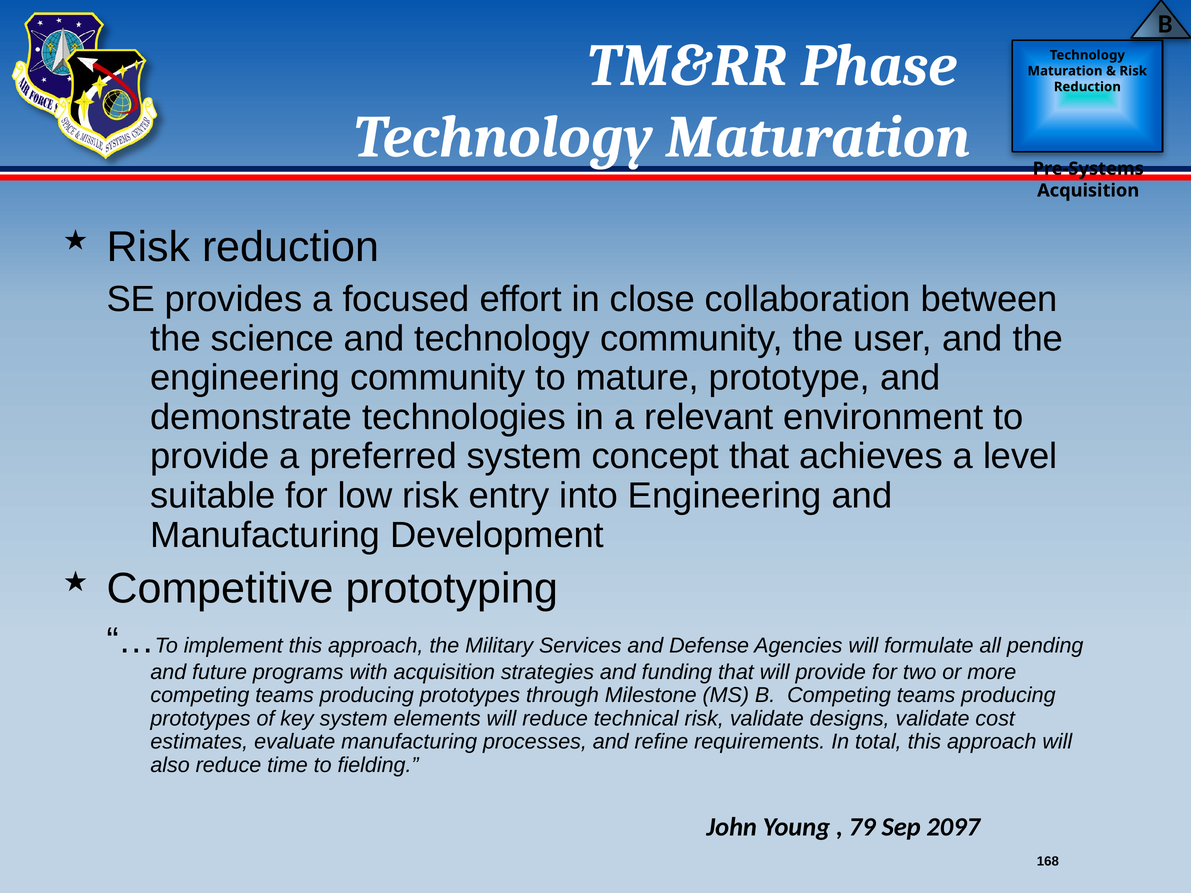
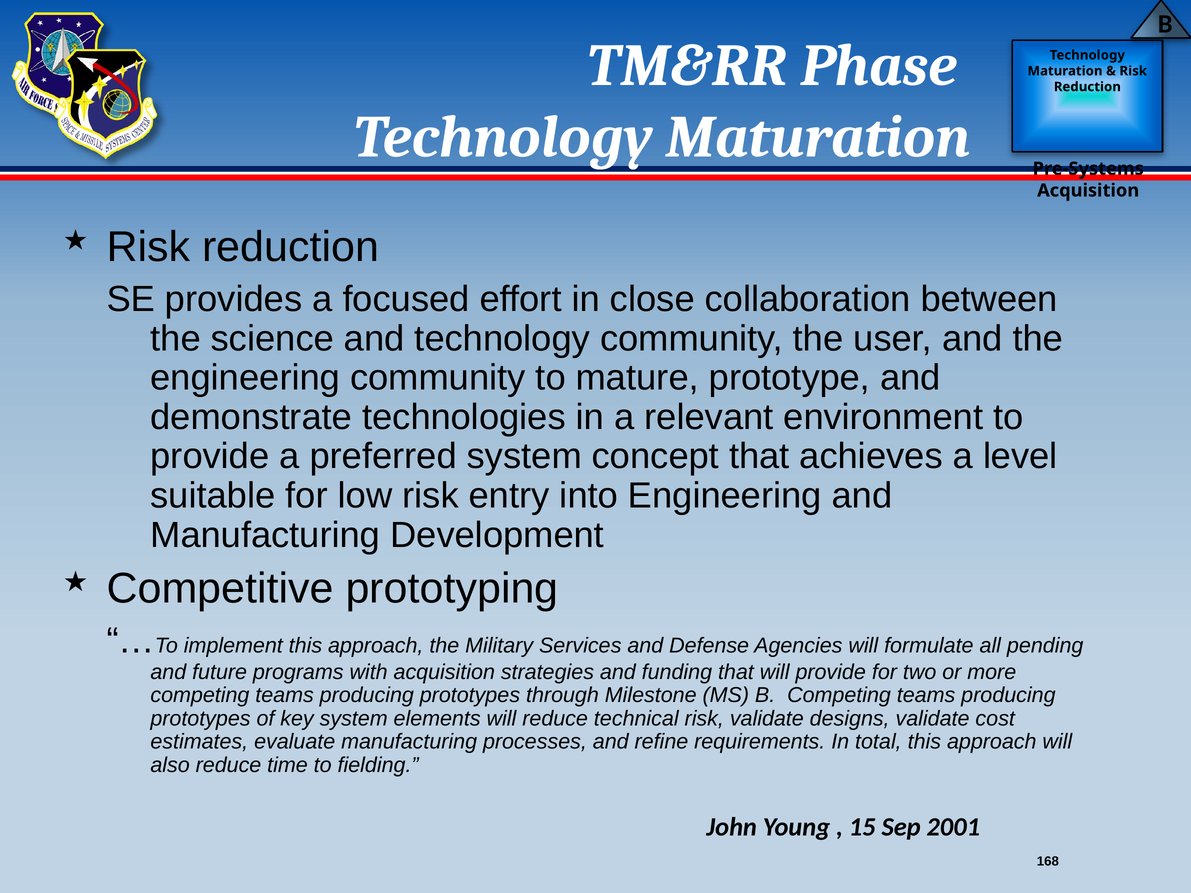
79: 79 -> 15
2097: 2097 -> 2001
